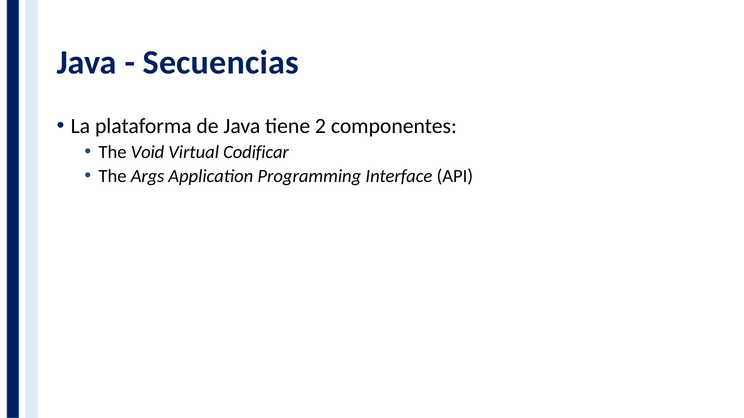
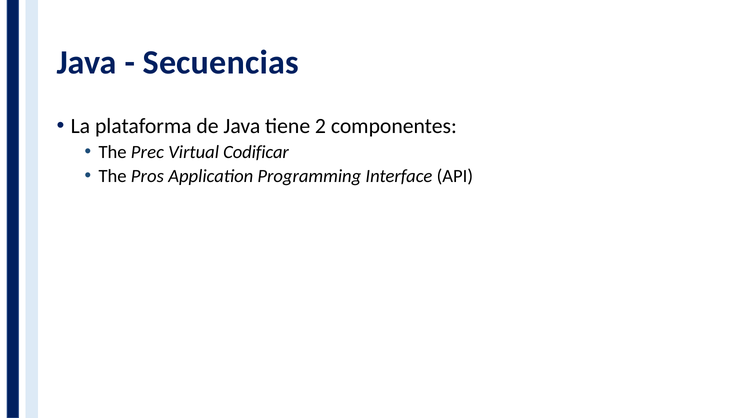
Void: Void -> Prec
Args: Args -> Pros
